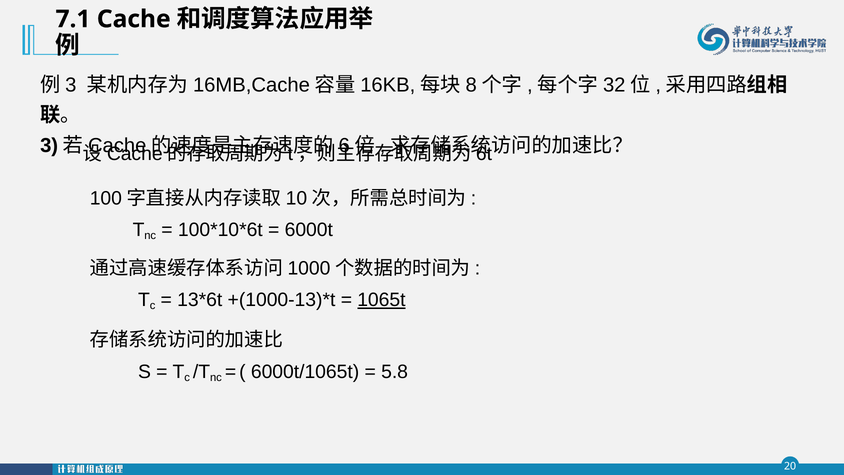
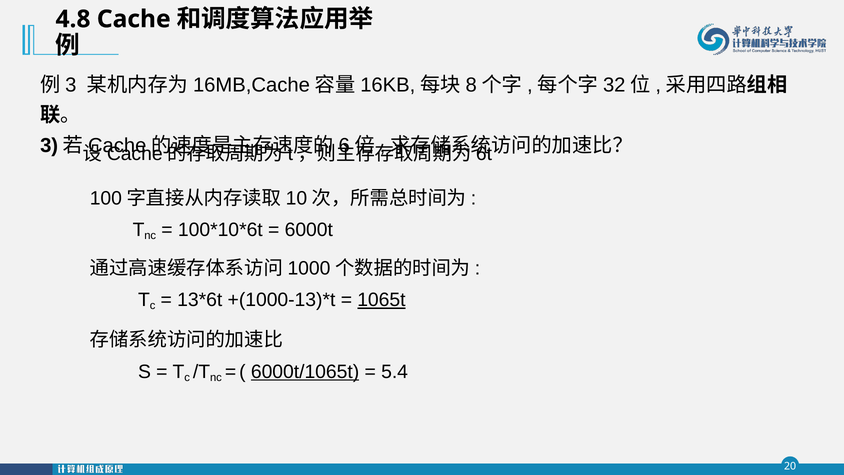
7.1: 7.1 -> 4.8
6000t/1065t underline: none -> present
5.8: 5.8 -> 5.4
